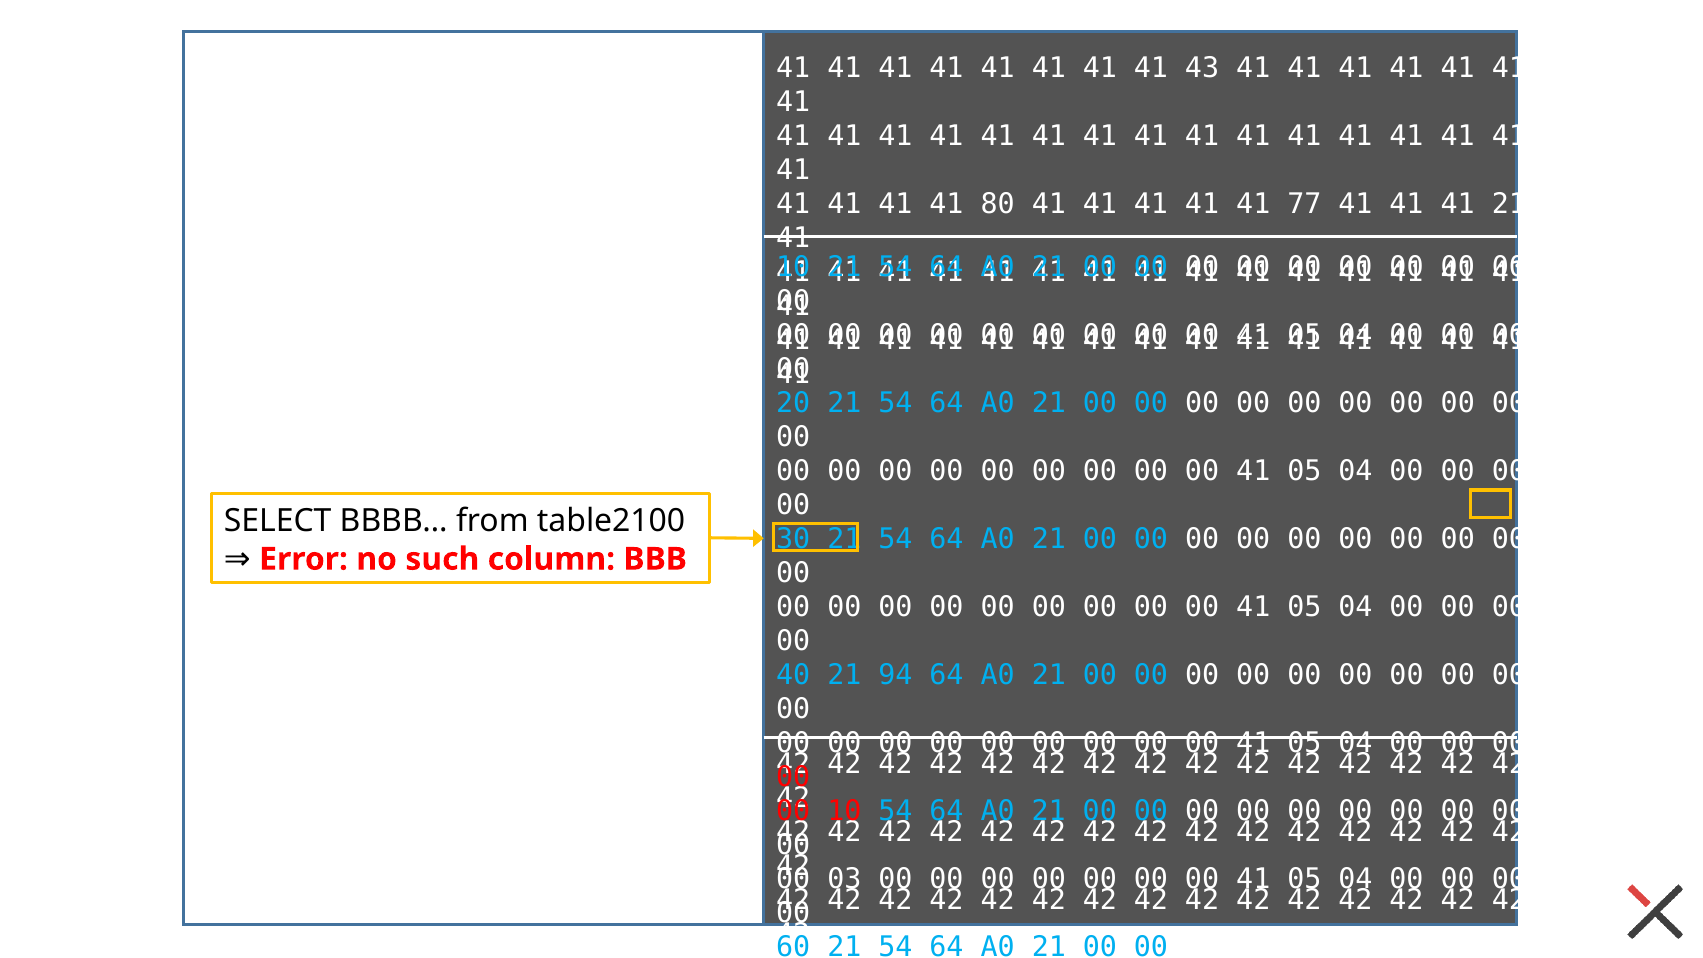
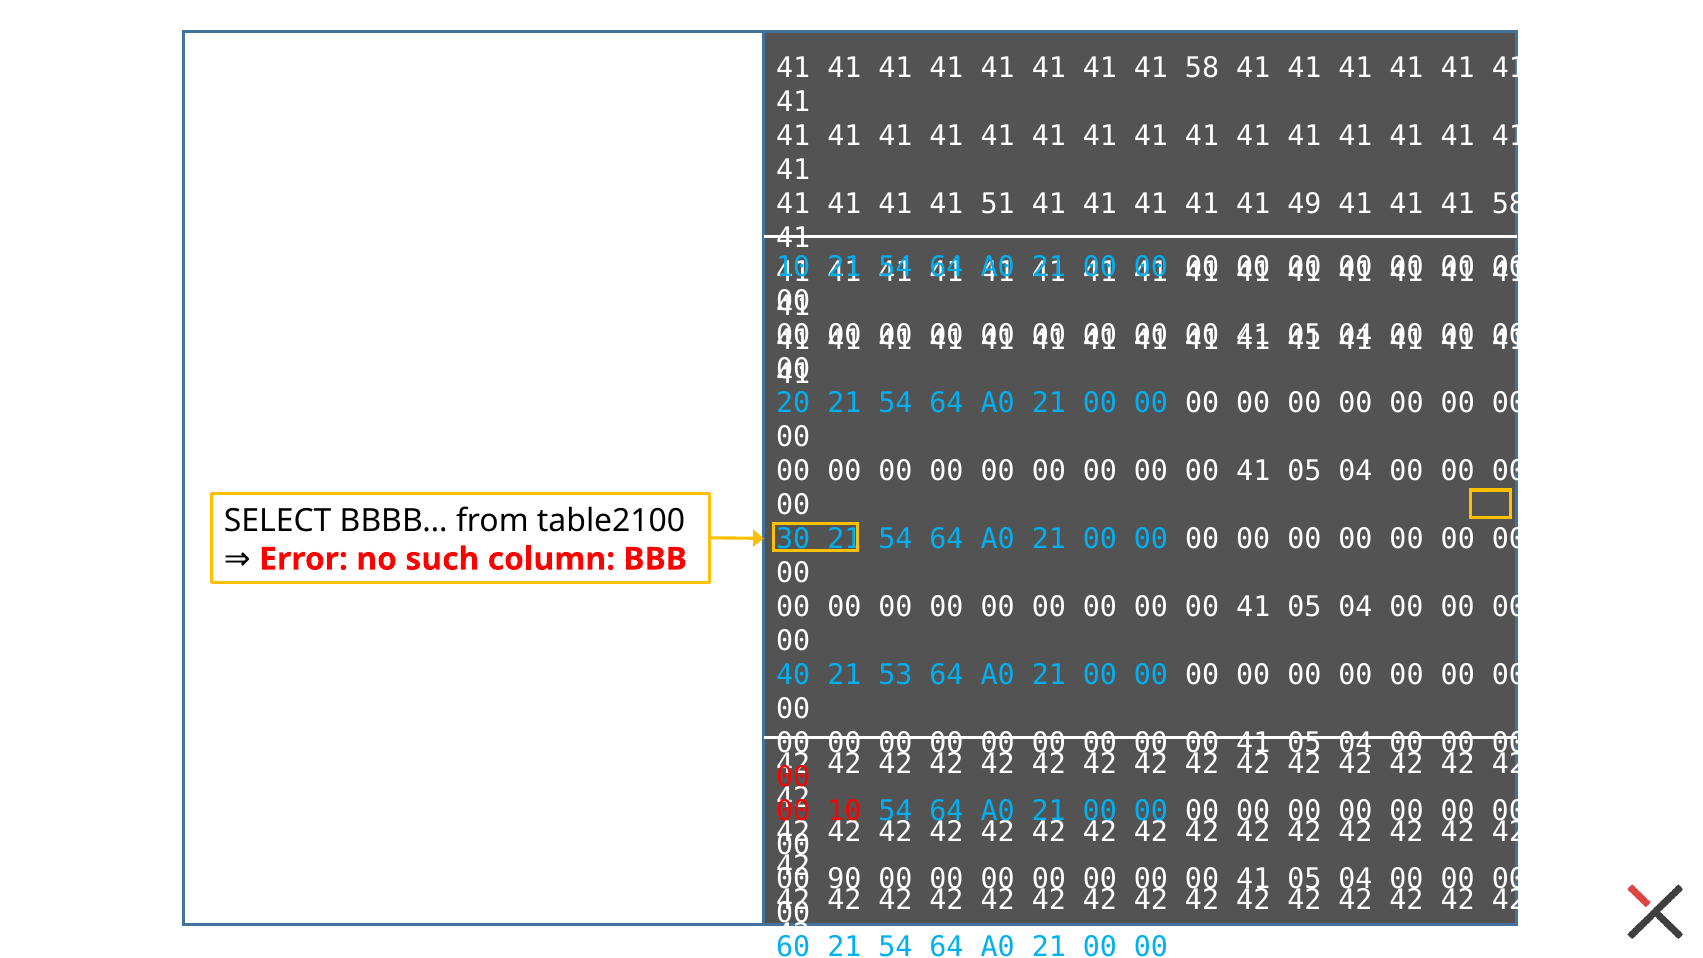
43 at (1202, 68): 43 -> 58
80: 80 -> 51
77: 77 -> 49
21 at (1509, 204): 21 -> 58
94: 94 -> 53
03: 03 -> 90
